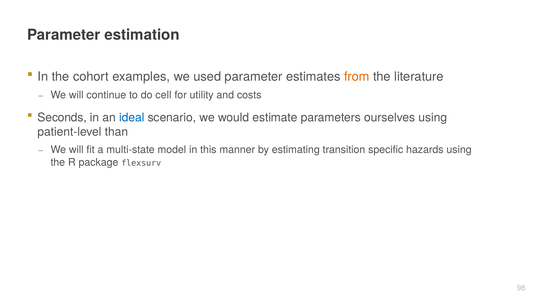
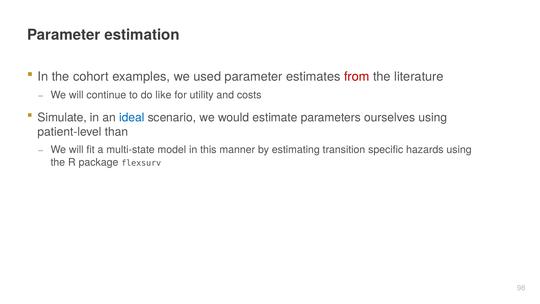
from colour: orange -> red
cell: cell -> like
Seconds: Seconds -> Simulate
